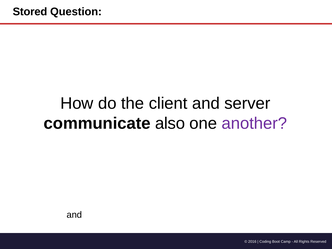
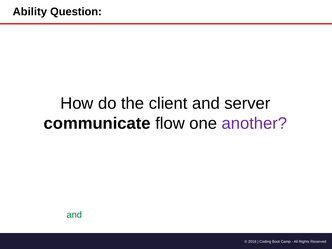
Stored: Stored -> Ability
also: also -> flow
and at (74, 215) colour: black -> green
